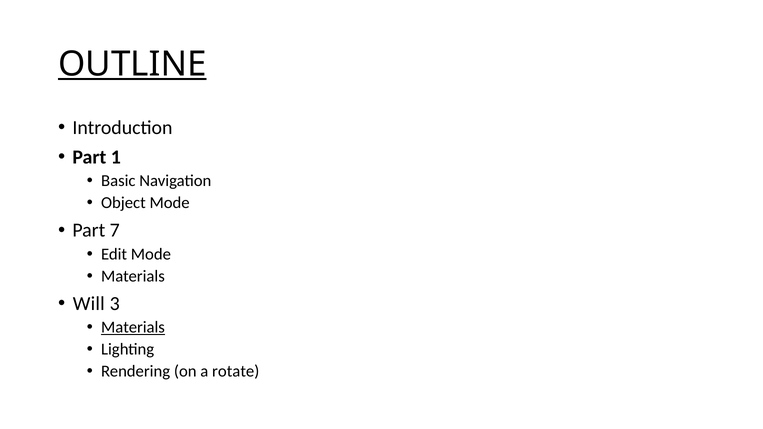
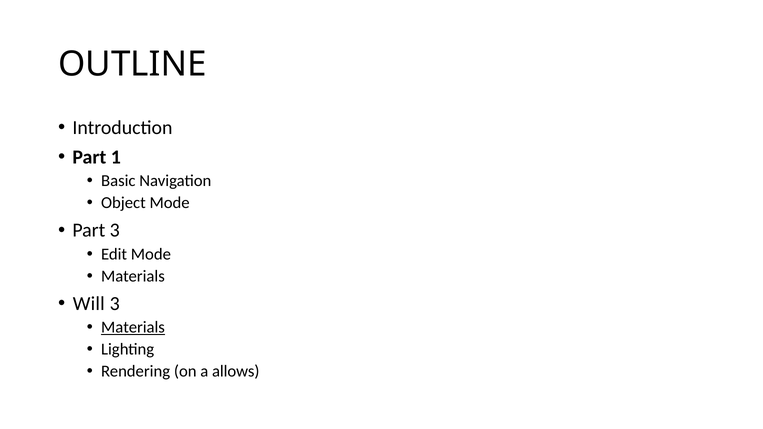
OUTLINE underline: present -> none
Part 7: 7 -> 3
rotate: rotate -> allows
